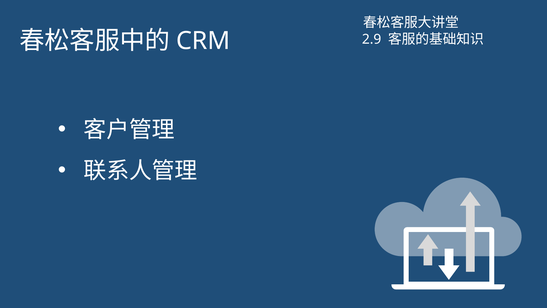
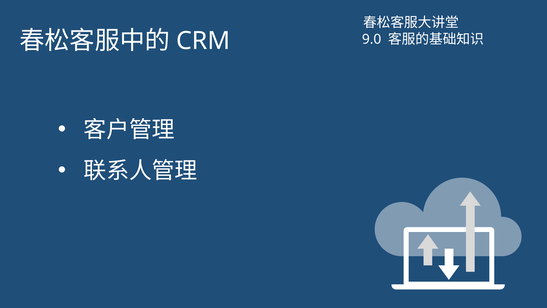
2.9: 2.9 -> 9.0
